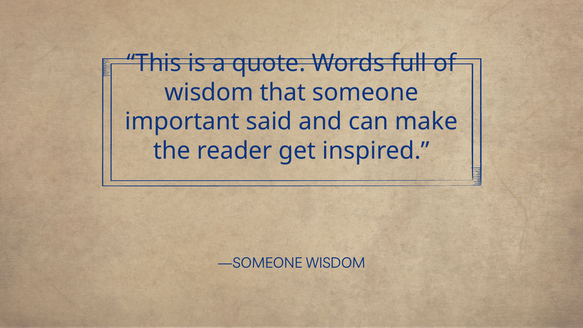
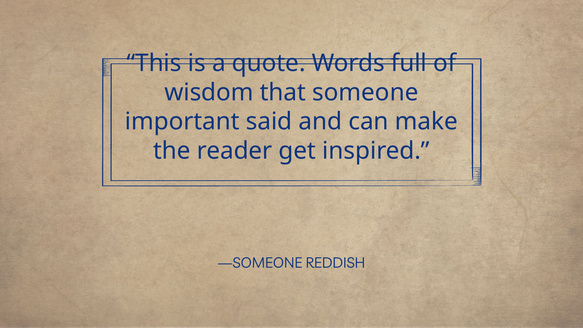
—SOMEONE WISDOM: WISDOM -> REDDISH
